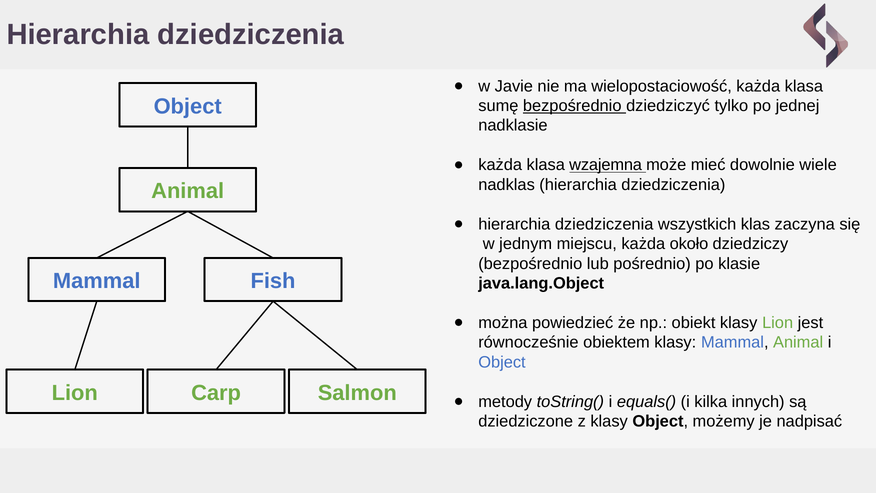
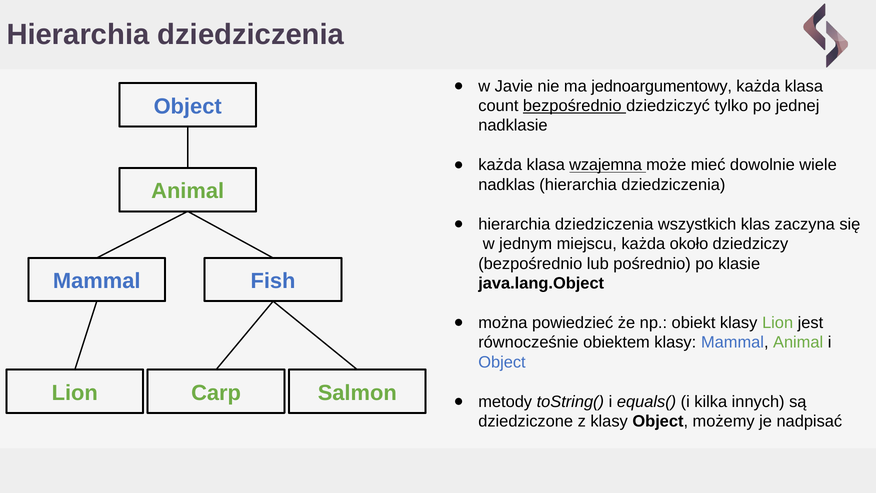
wielopostaciowość: wielopostaciowość -> jednoargumentowy
sumę: sumę -> count
